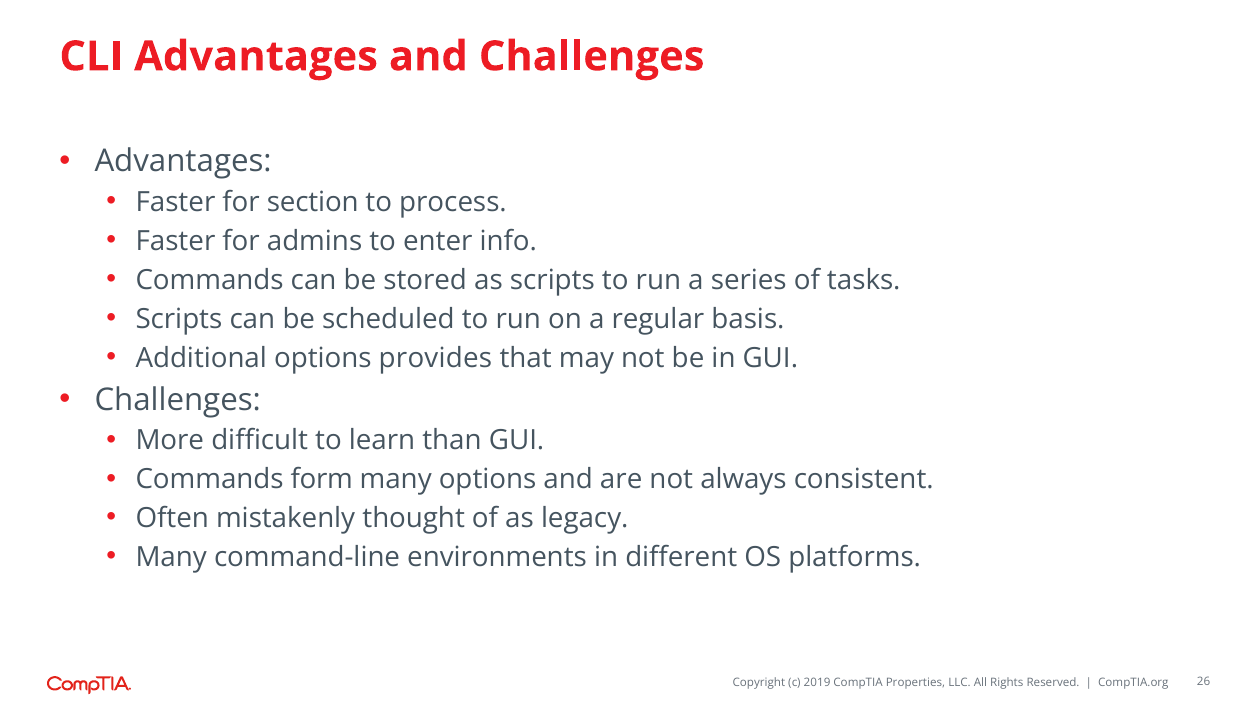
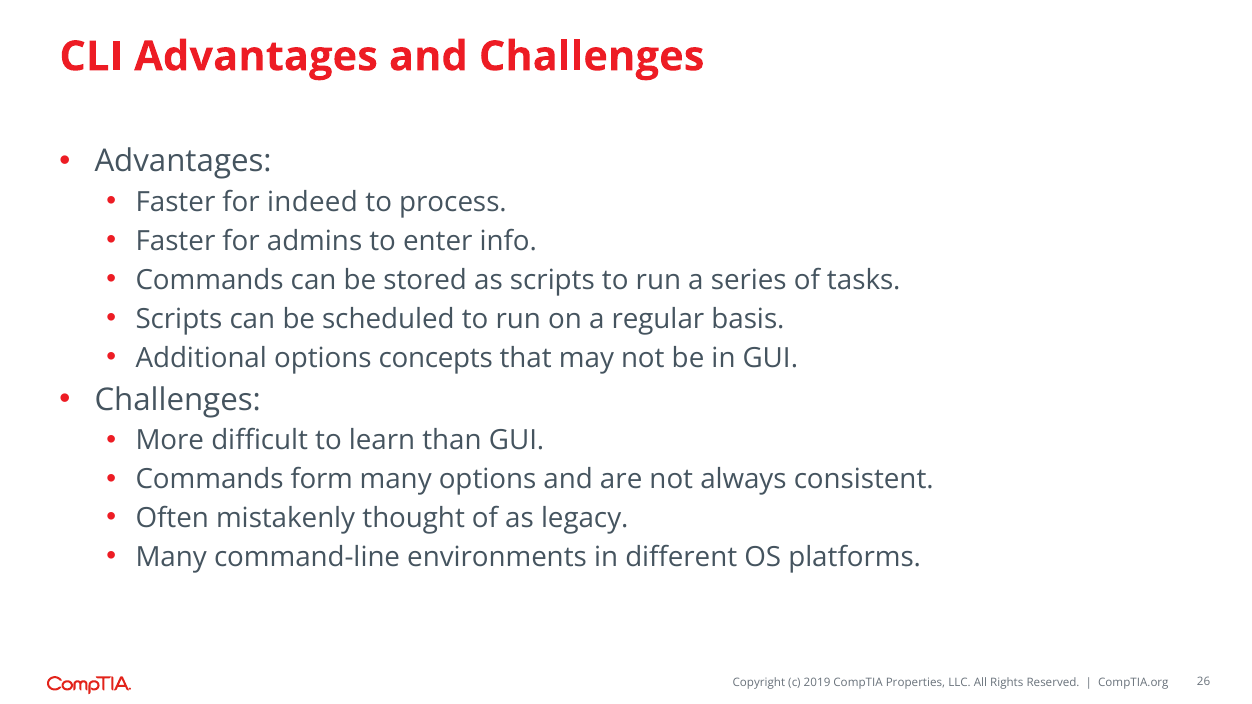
section: section -> indeed
provides: provides -> concepts
